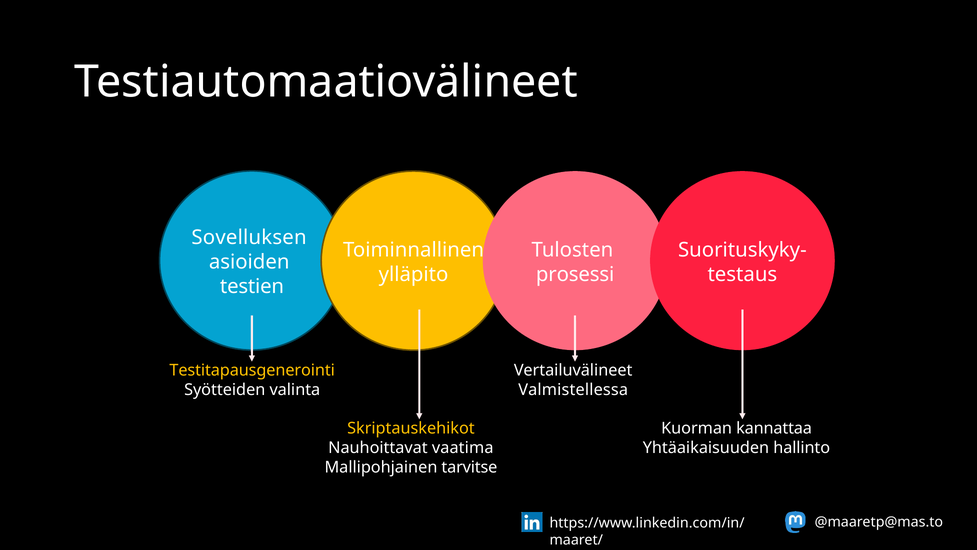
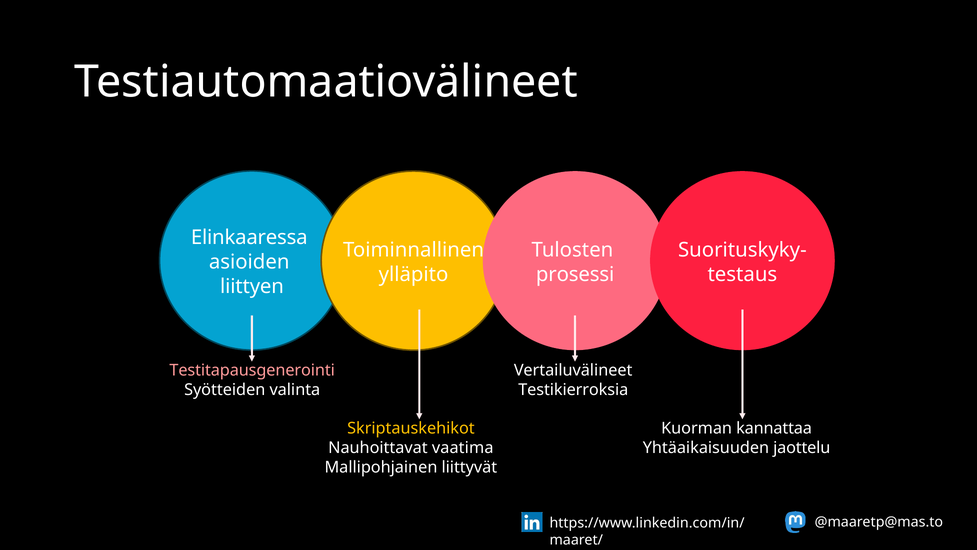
Sovelluksen: Sovelluksen -> Elinkaaressa
testien: testien -> liittyen
Testitapausgenerointi colour: yellow -> pink
Valmistellessa: Valmistellessa -> Testikierroksia
hallinto: hallinto -> jaottelu
tarvitse: tarvitse -> liittyvät
